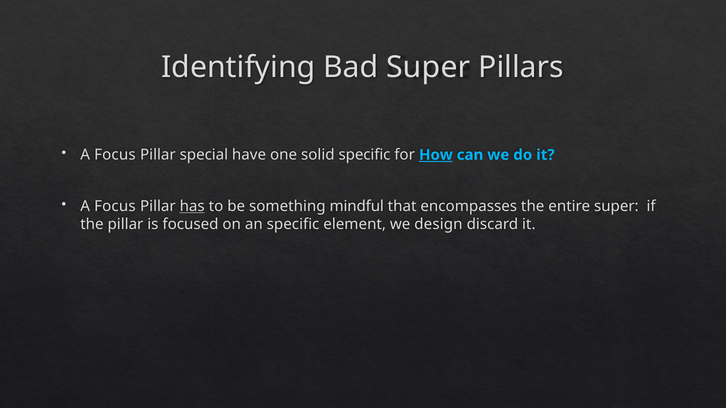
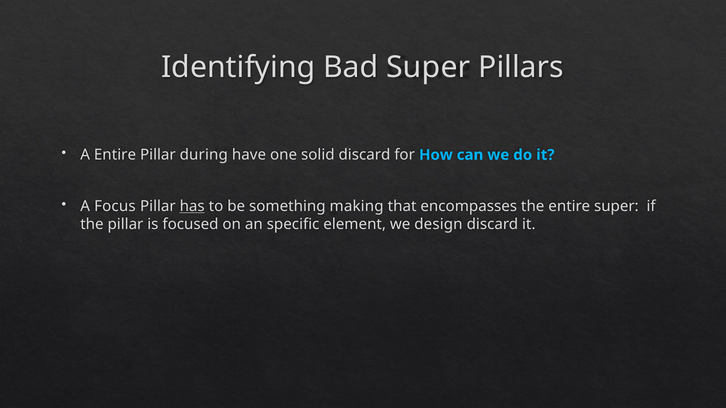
Focus at (115, 155): Focus -> Entire
special: special -> during
solid specific: specific -> discard
How underline: present -> none
mindful: mindful -> making
